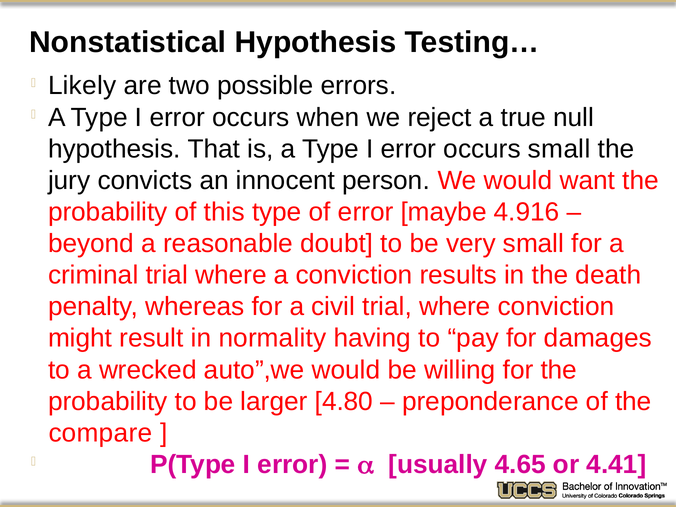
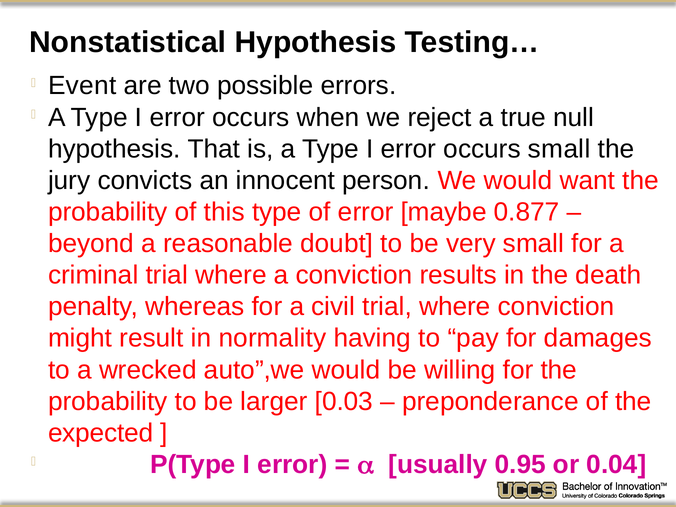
Likely: Likely -> Event
4.916: 4.916 -> 0.877
4.80: 4.80 -> 0.03
compare: compare -> expected
4.65: 4.65 -> 0.95
4.41: 4.41 -> 0.04
